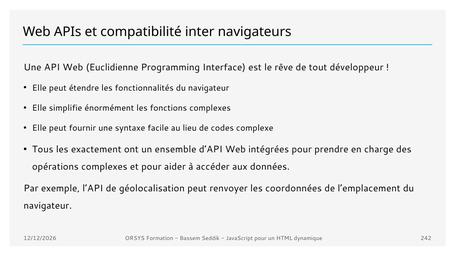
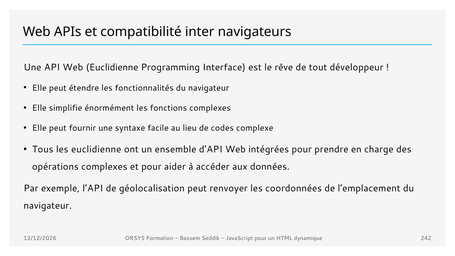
les exactement: exactement -> euclidienne
